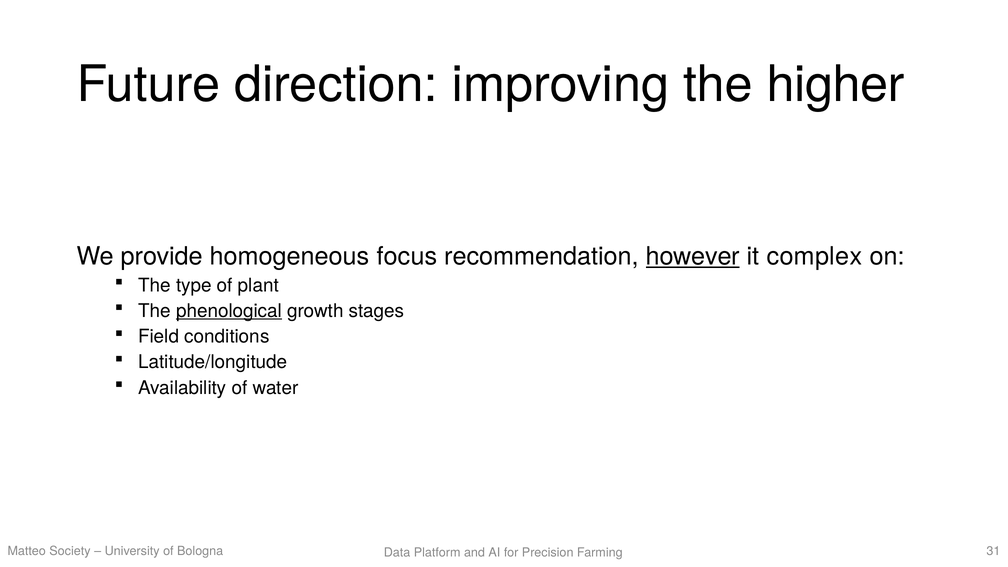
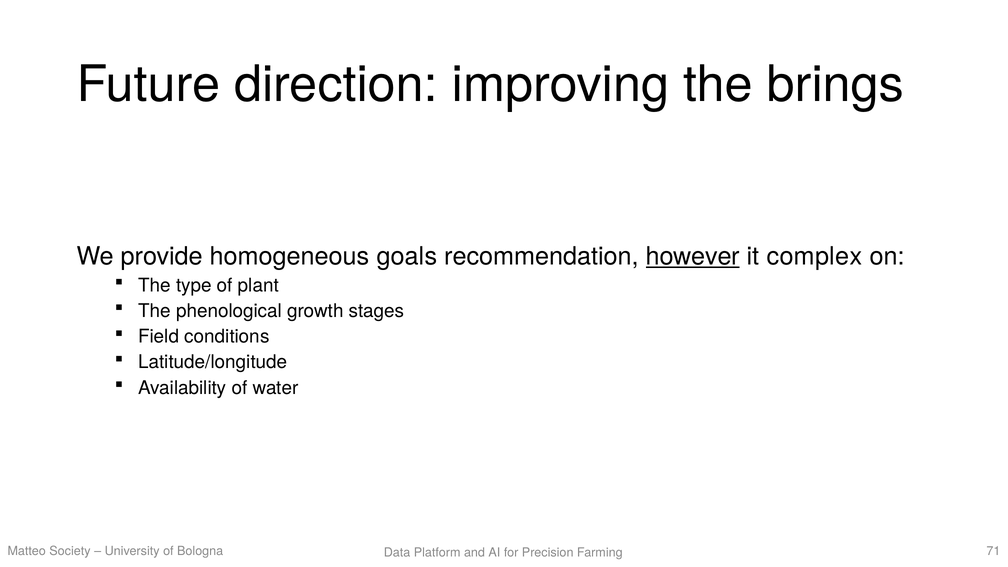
higher: higher -> brings
focus: focus -> goals
phenological underline: present -> none
31: 31 -> 71
